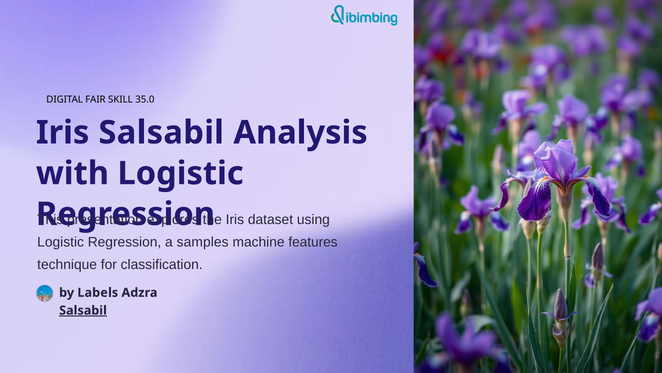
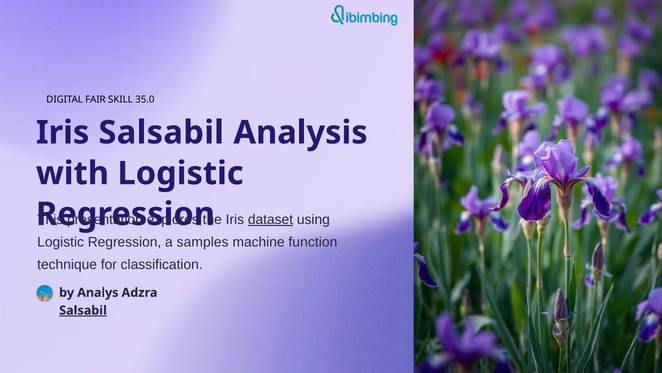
dataset underline: none -> present
features: features -> function
Labels: Labels -> Analys
